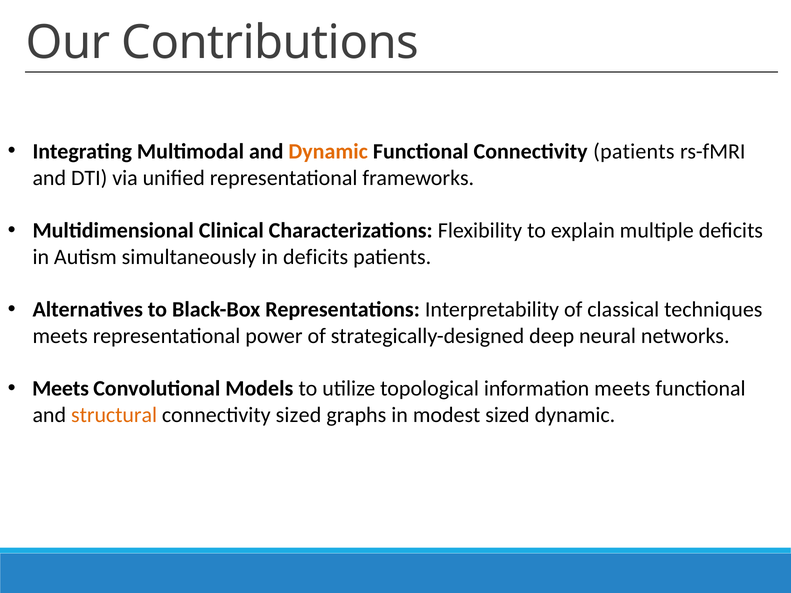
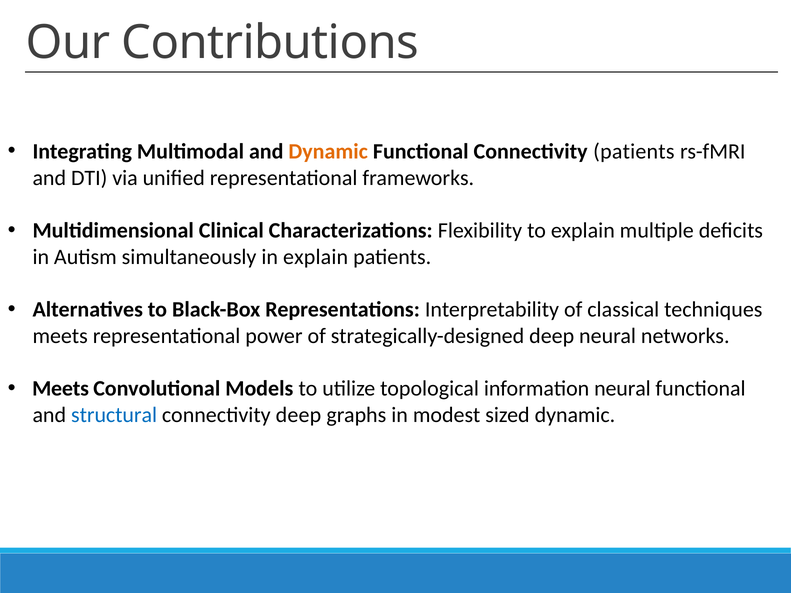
in deficits: deficits -> explain
information meets: meets -> neural
structural colour: orange -> blue
connectivity sized: sized -> deep
